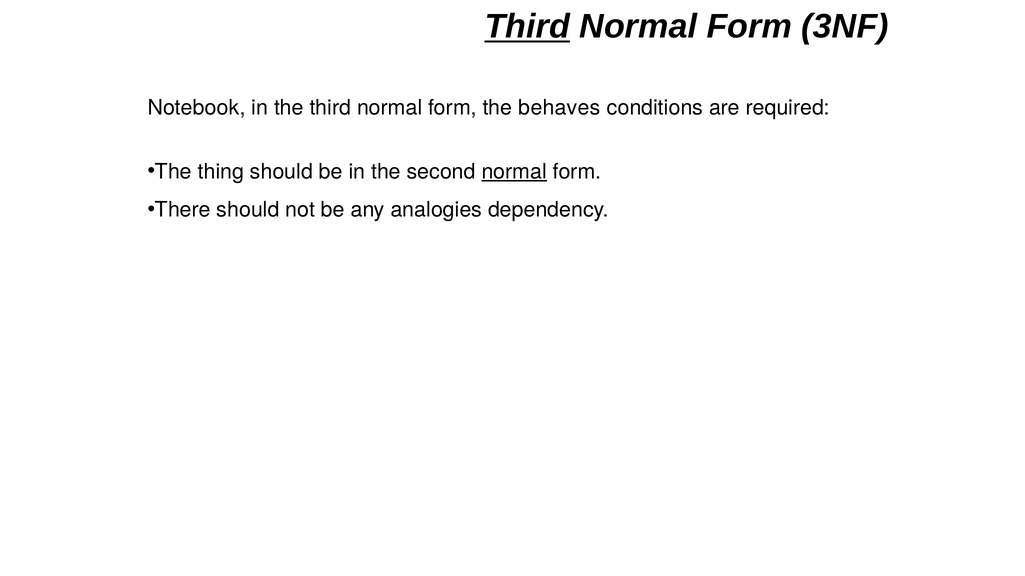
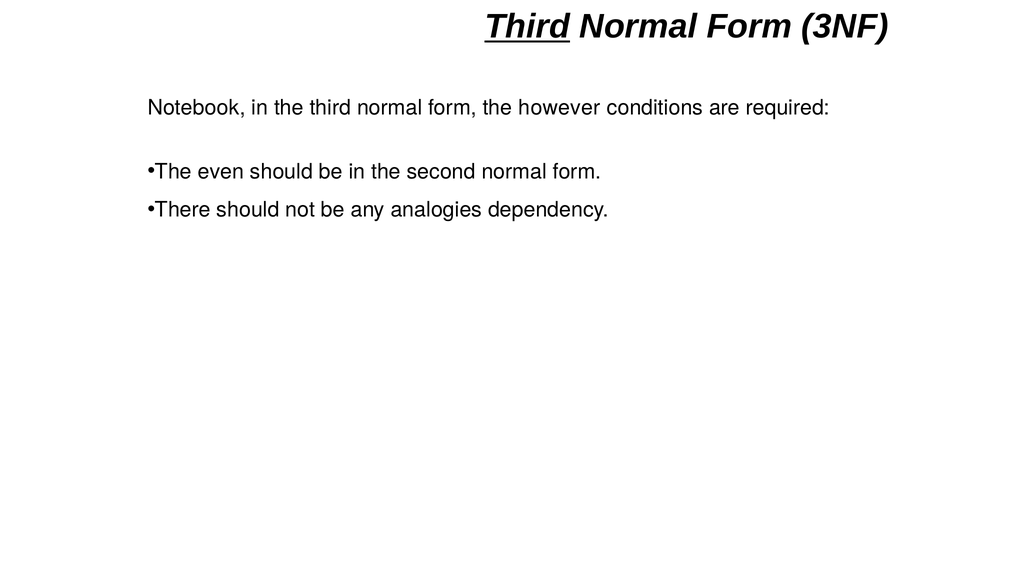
behaves: behaves -> however
thing: thing -> even
normal at (514, 172) underline: present -> none
